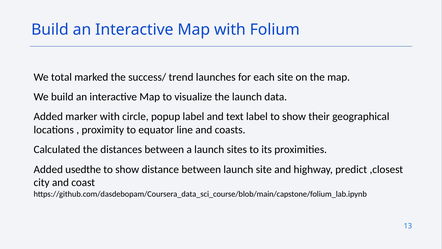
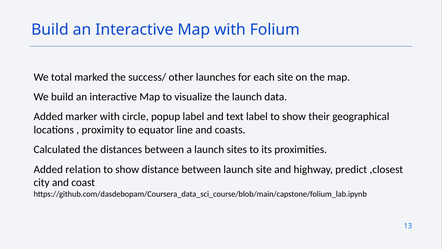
trend: trend -> other
usedthe: usedthe -> relation
